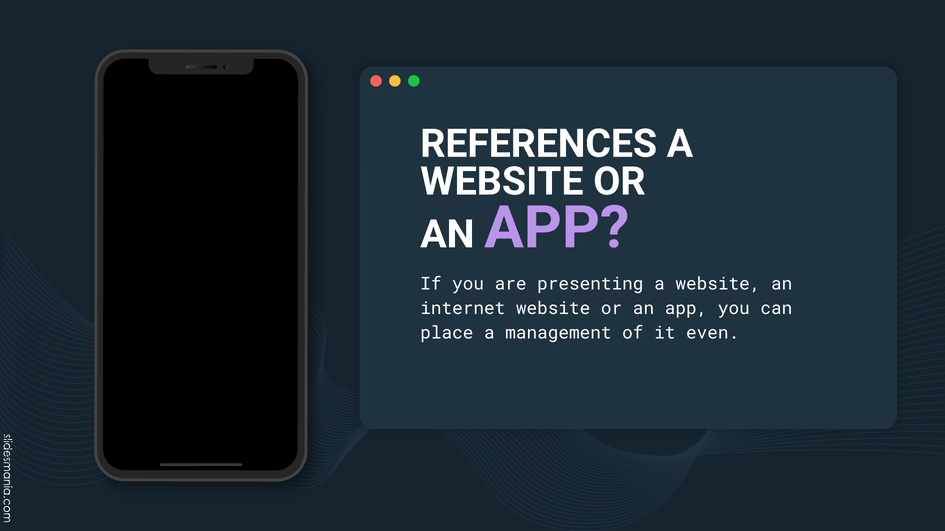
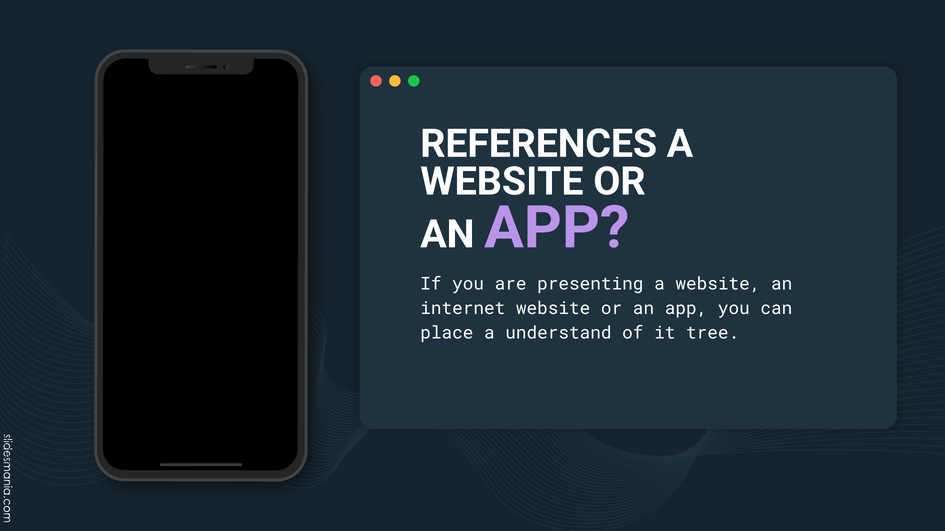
management: management -> understand
even: even -> tree
